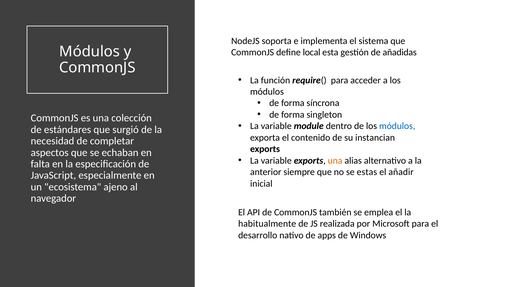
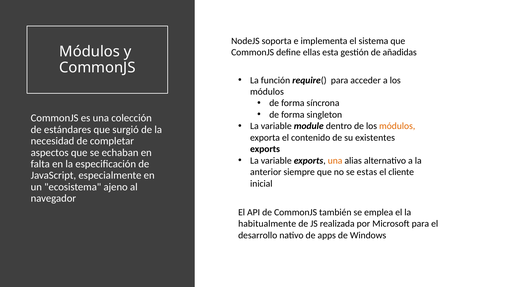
local: local -> ellas
módulos at (397, 126) colour: blue -> orange
instancian: instancian -> existentes
añadir: añadir -> cliente
